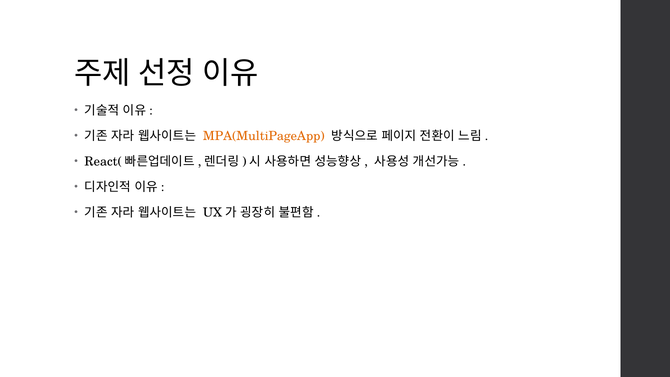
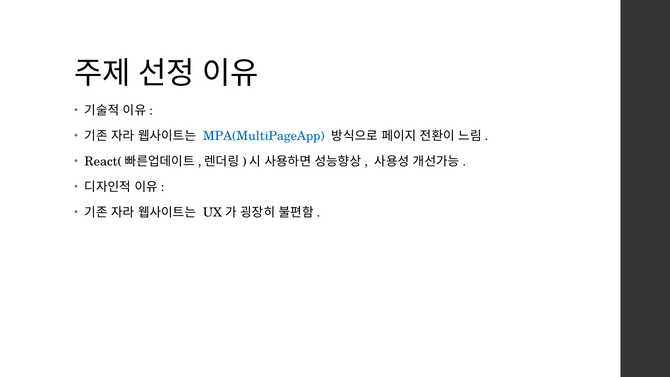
MPA(MultiPageApp colour: orange -> blue
